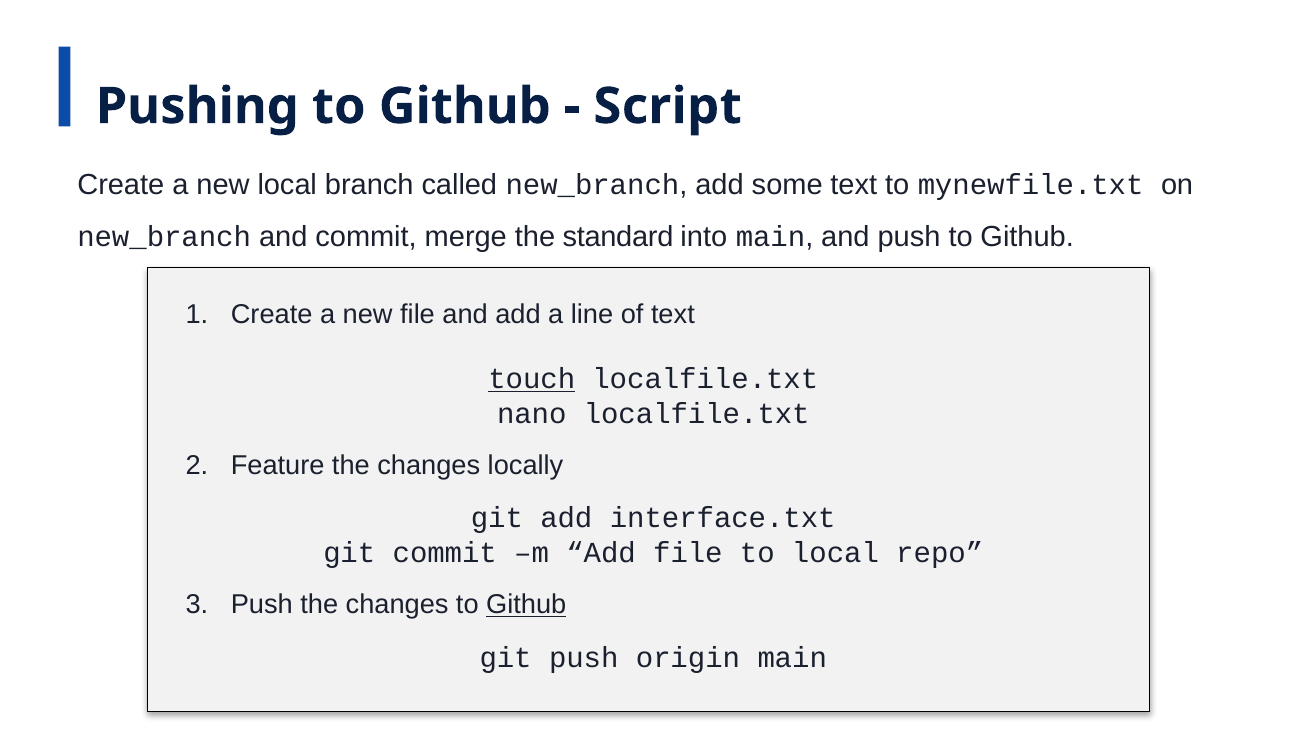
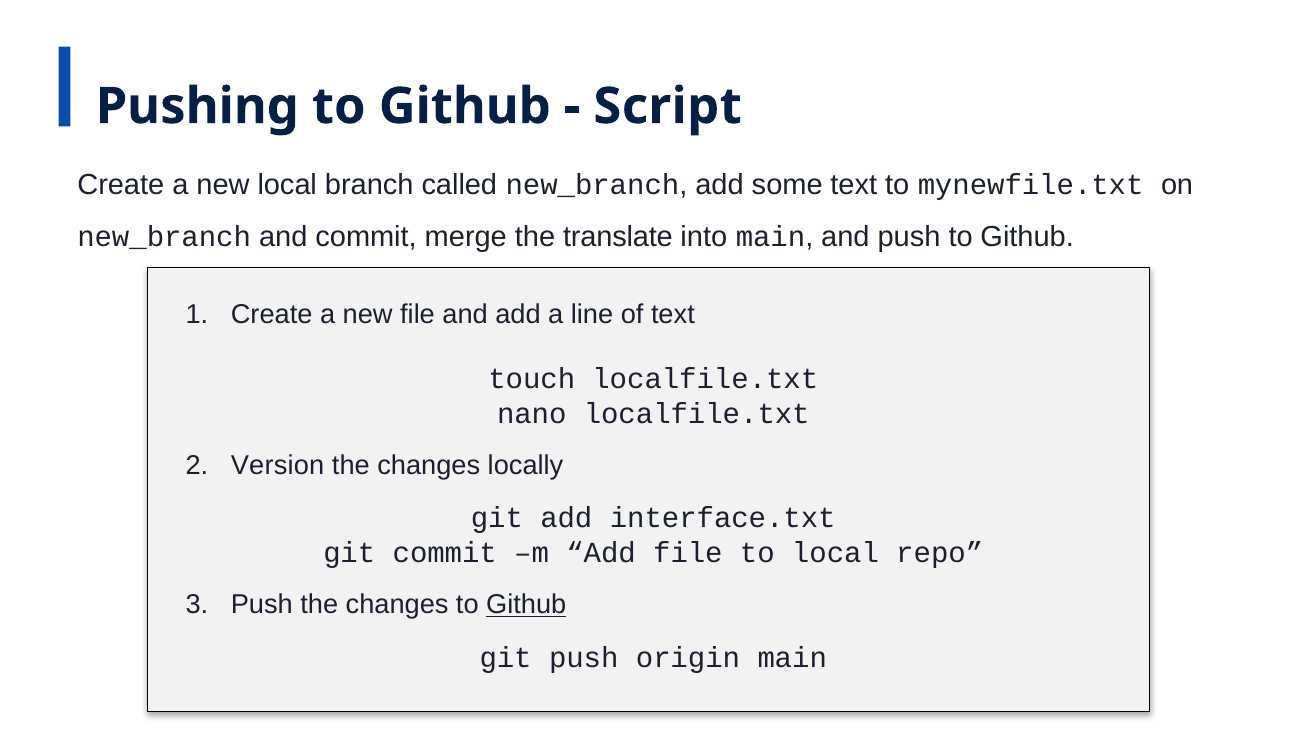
standard: standard -> translate
touch underline: present -> none
Feature: Feature -> Version
